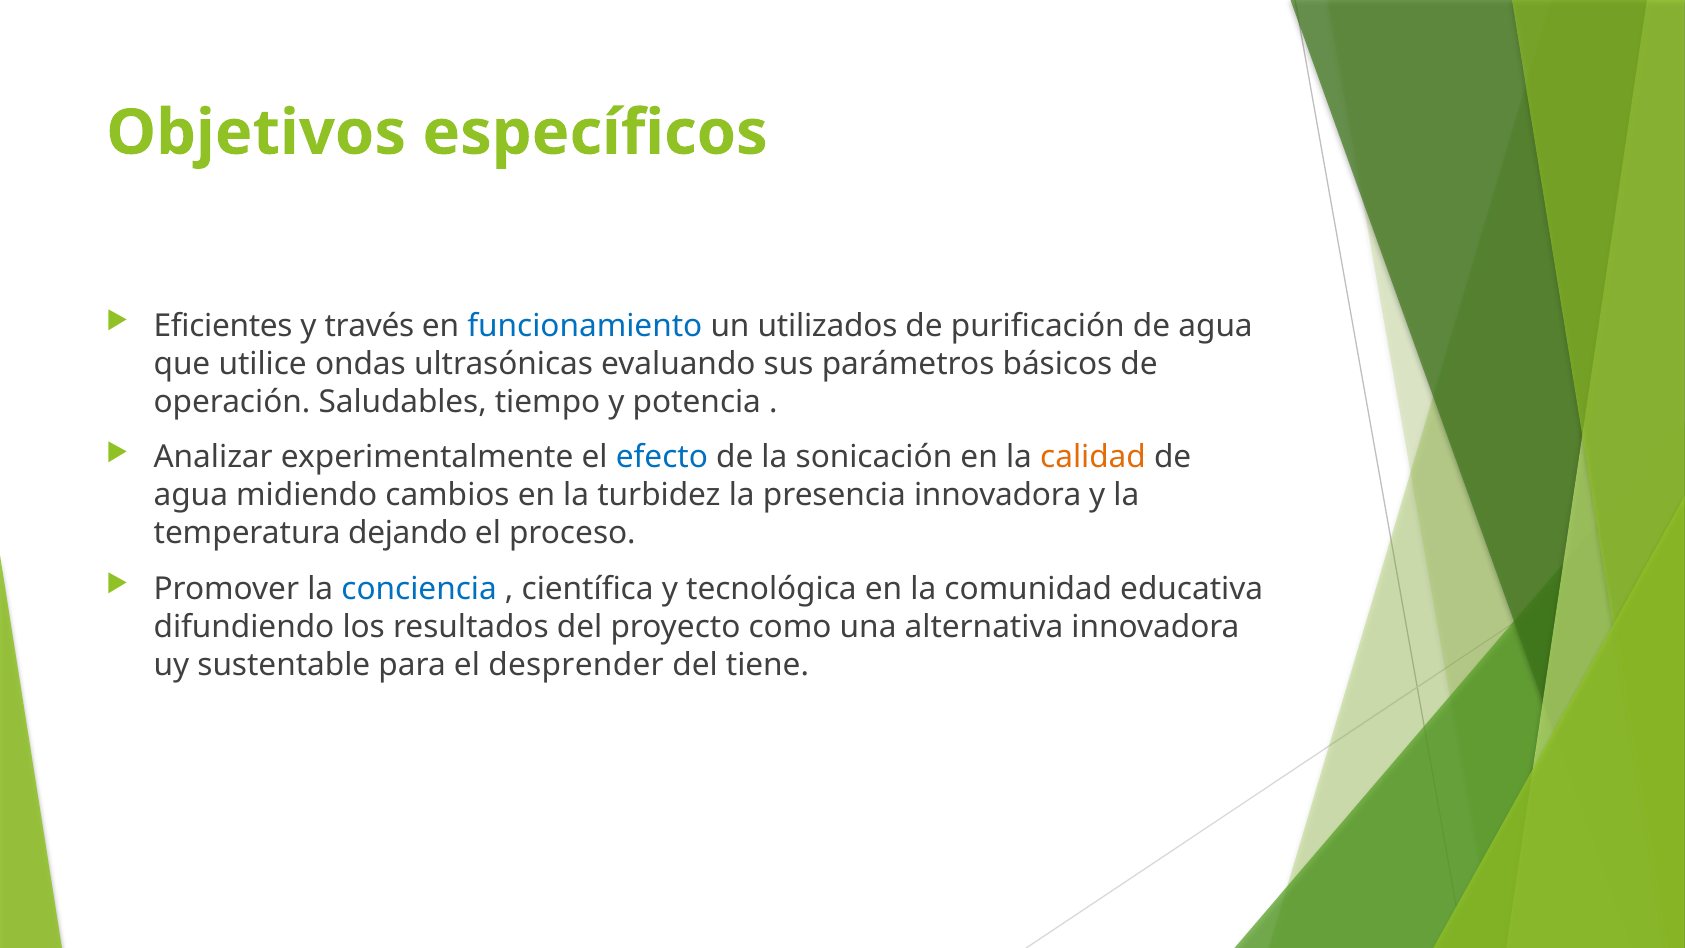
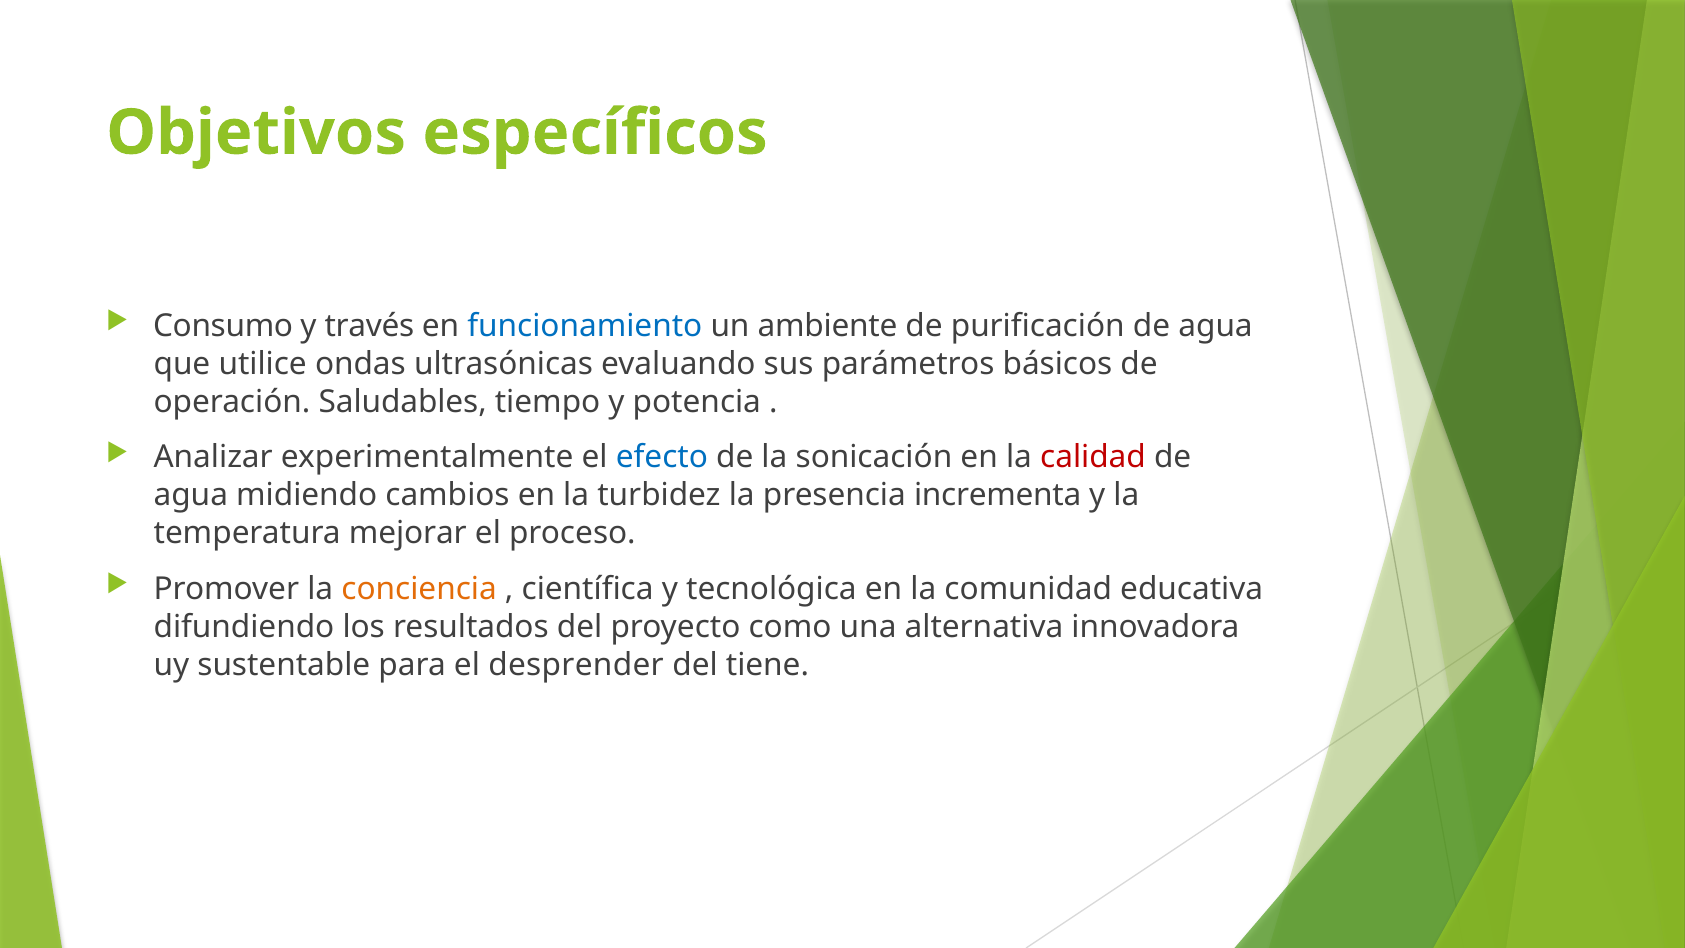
Eficientes: Eficientes -> Consumo
utilizados: utilizados -> ambiente
calidad colour: orange -> red
presencia innovadora: innovadora -> incrementa
dejando: dejando -> mejorar
conciencia colour: blue -> orange
